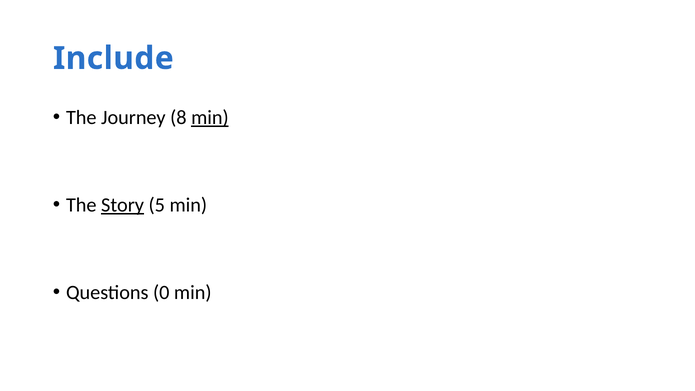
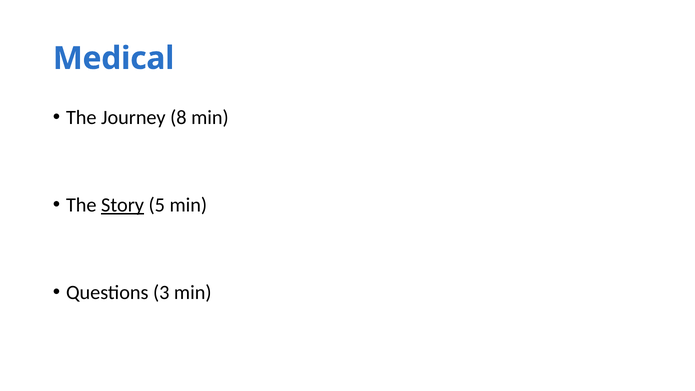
Include: Include -> Medical
min at (210, 118) underline: present -> none
0: 0 -> 3
